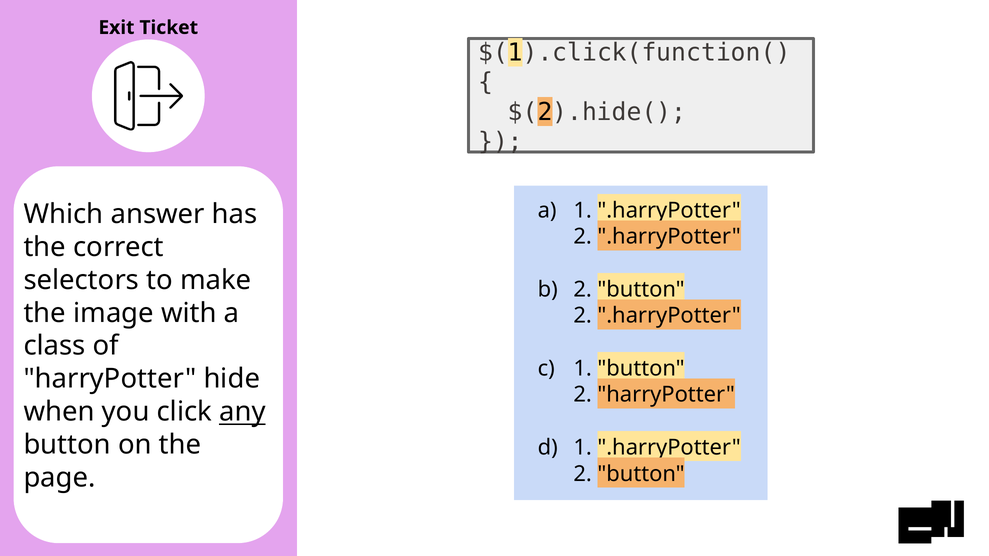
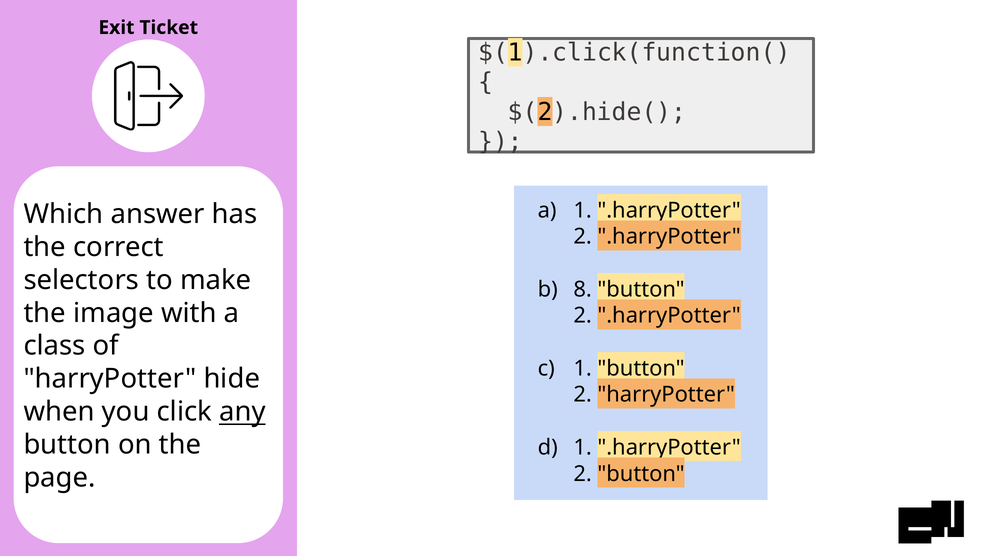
2 at (583, 290): 2 -> 8
